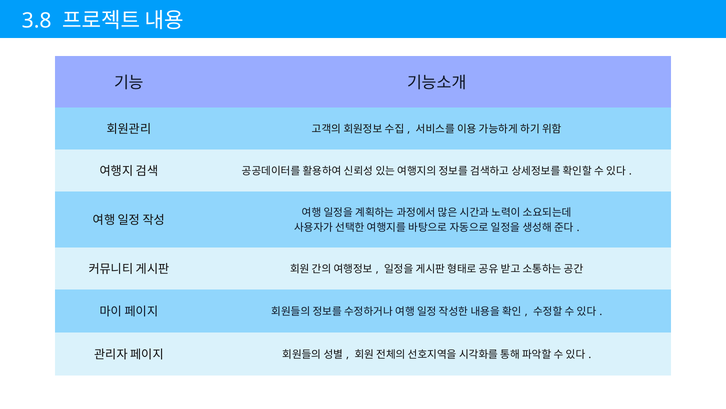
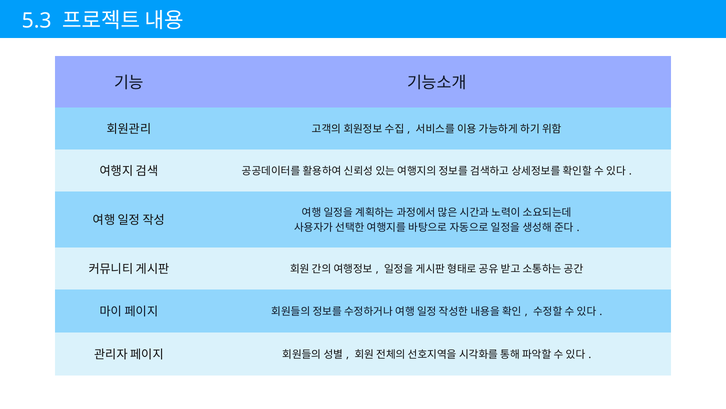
3.8: 3.8 -> 5.3
